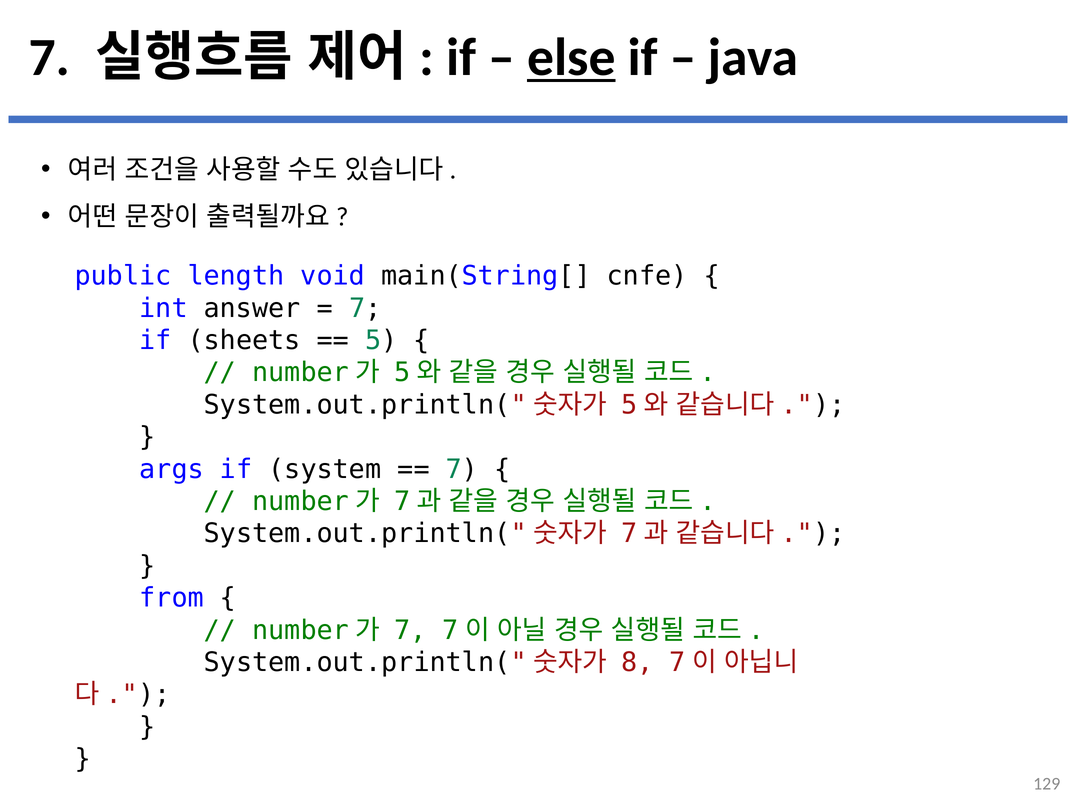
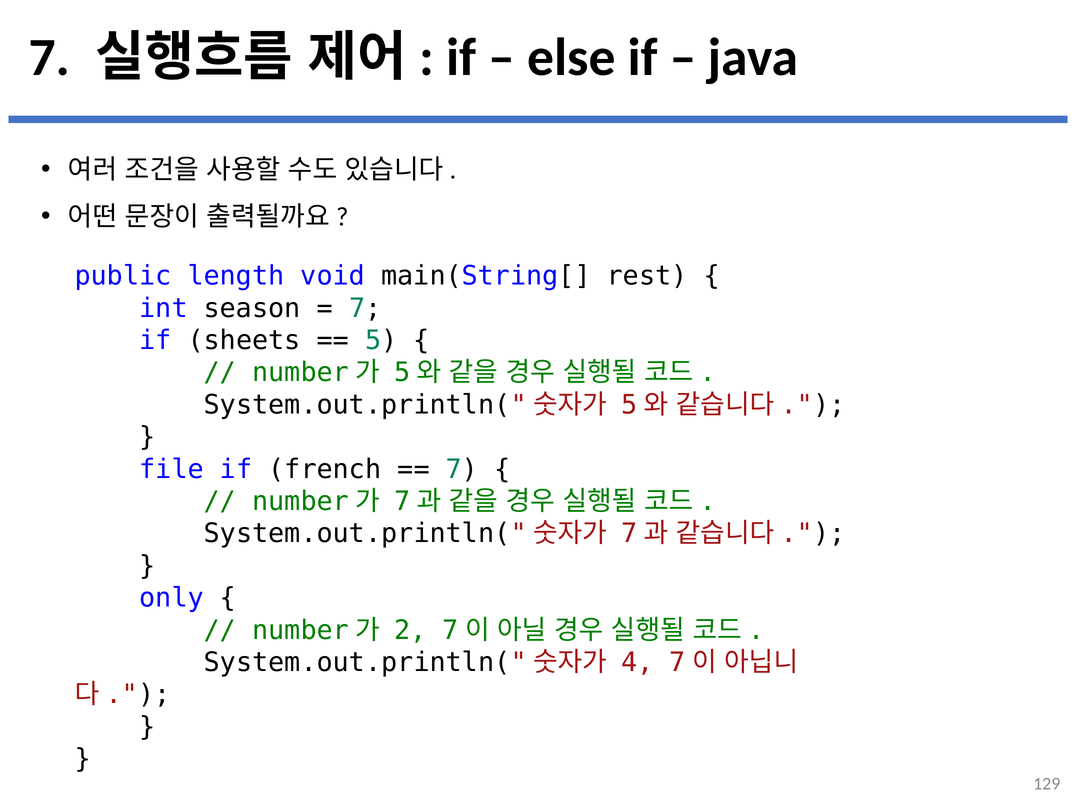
else underline: present -> none
cnfe: cnfe -> rest
answer: answer -> season
args: args -> file
system: system -> french
from: from -> only
7 at (410, 630): 7 -> 2
8: 8 -> 4
